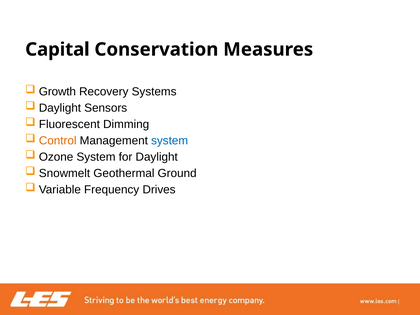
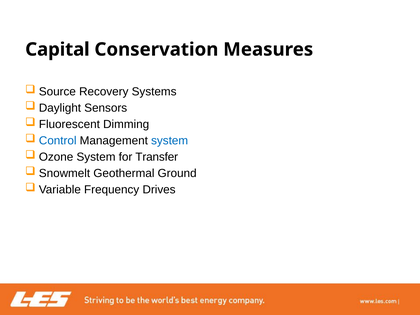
Growth: Growth -> Source
Control colour: orange -> blue
for Daylight: Daylight -> Transfer
